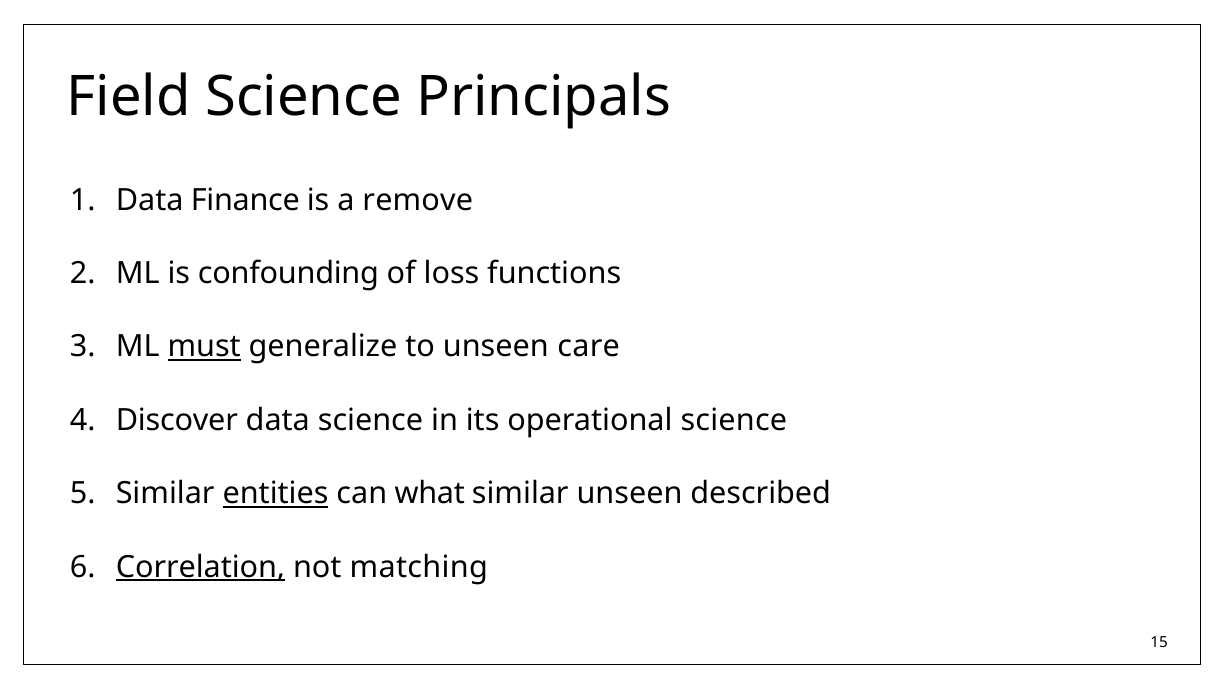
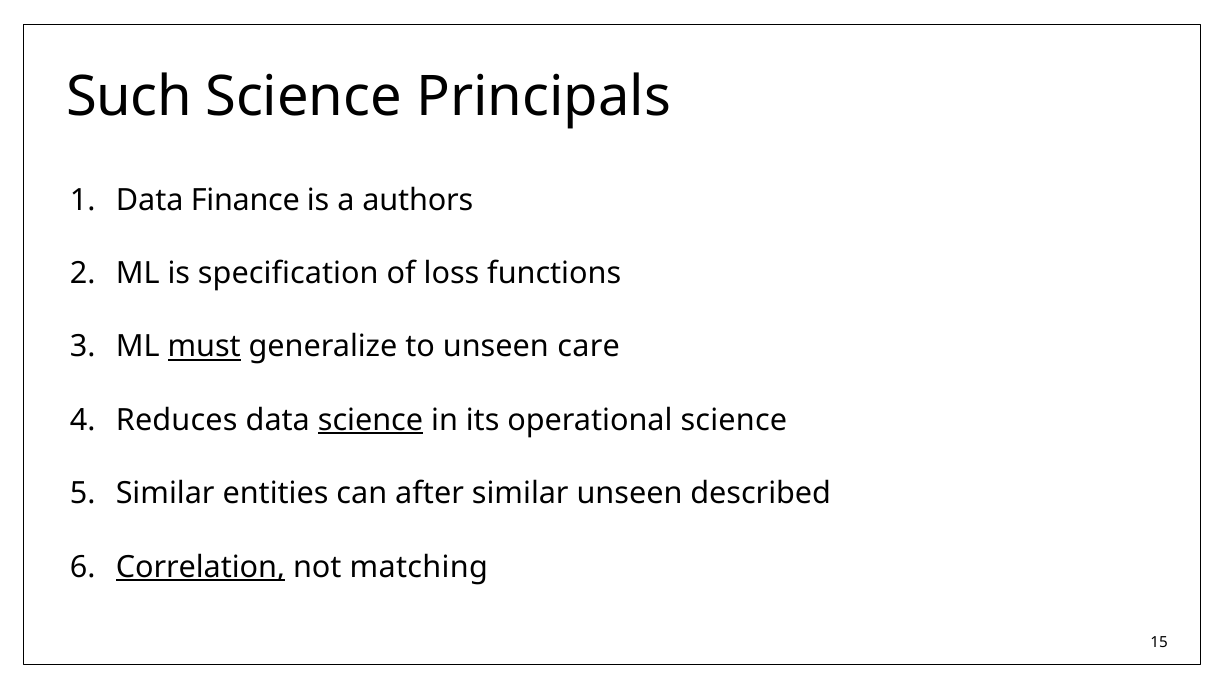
Field: Field -> Such
remove: remove -> authors
confounding: confounding -> specification
Discover: Discover -> Reduces
science at (371, 420) underline: none -> present
entities underline: present -> none
what: what -> after
